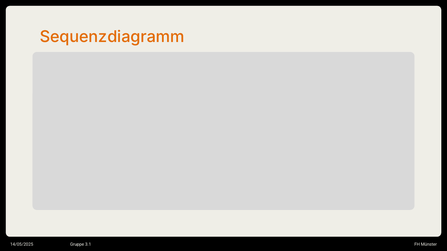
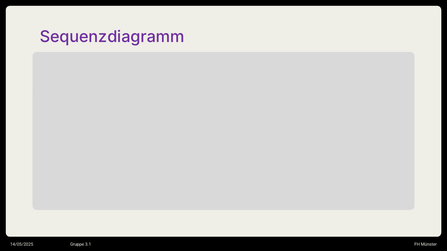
Sequenzdiagramm colour: orange -> purple
